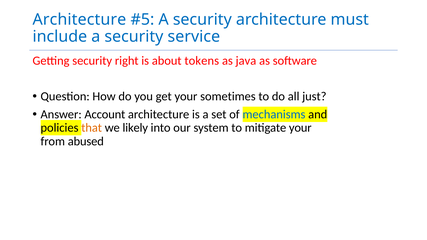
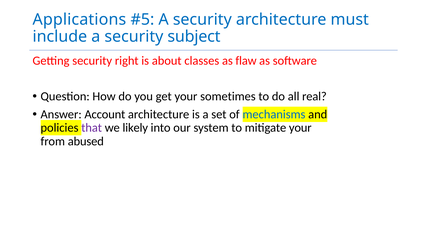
Architecture at (79, 19): Architecture -> Applications
service: service -> subject
tokens: tokens -> classes
java: java -> flaw
just: just -> real
that colour: orange -> purple
